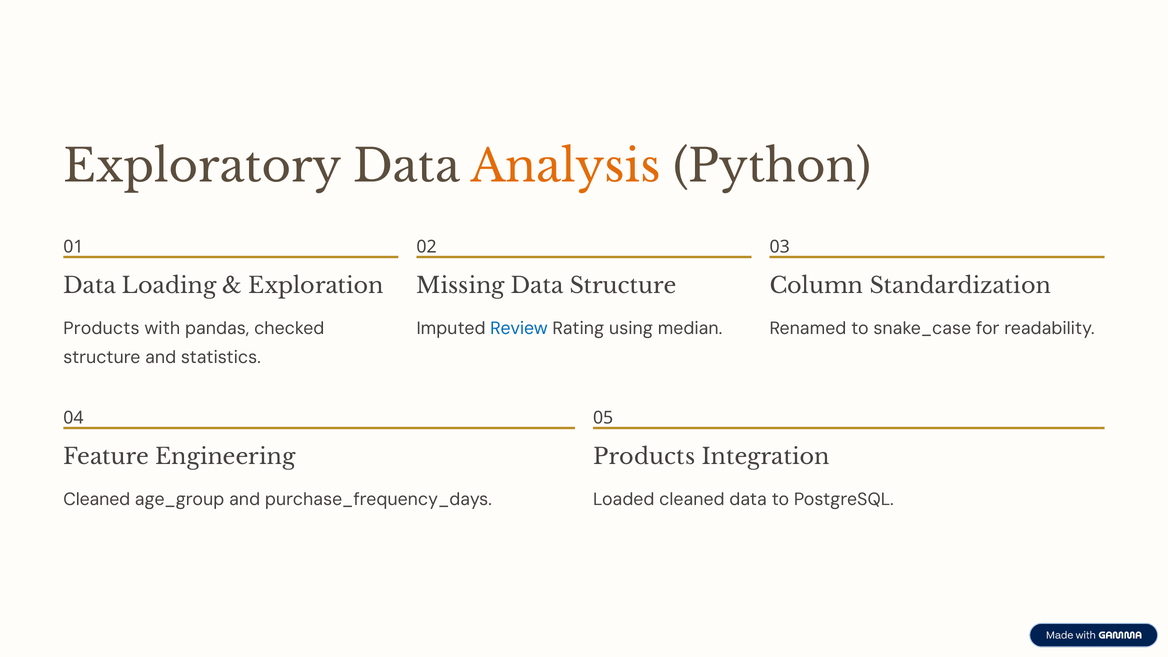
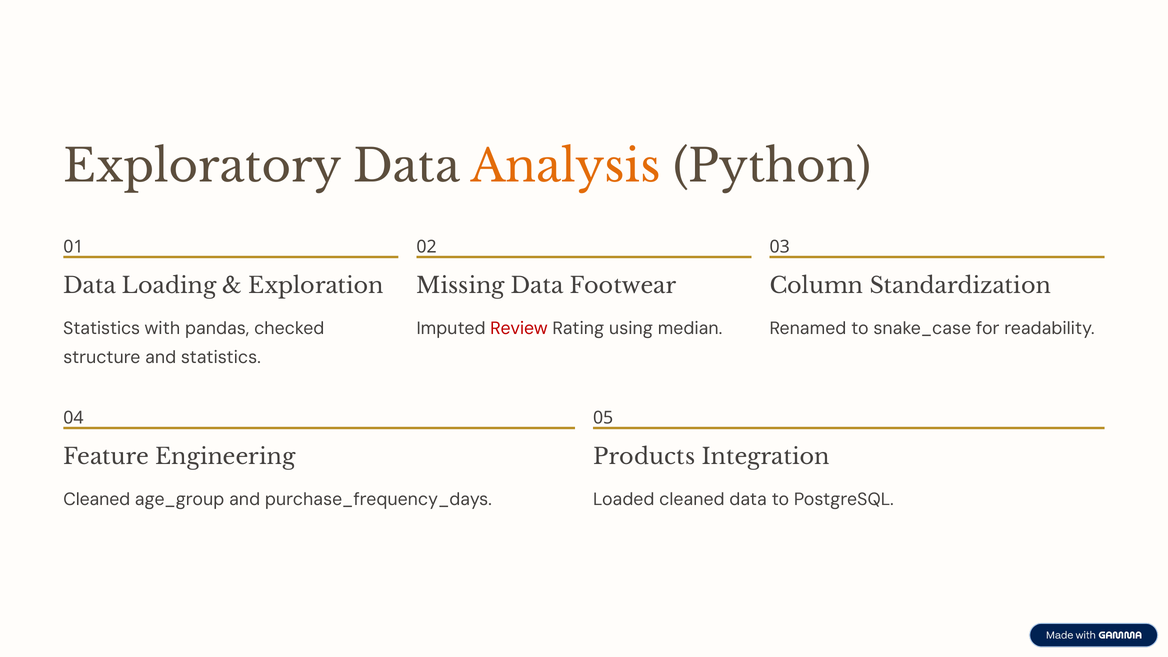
Data Structure: Structure -> Footwear
Products at (101, 328): Products -> Statistics
Review colour: blue -> red
